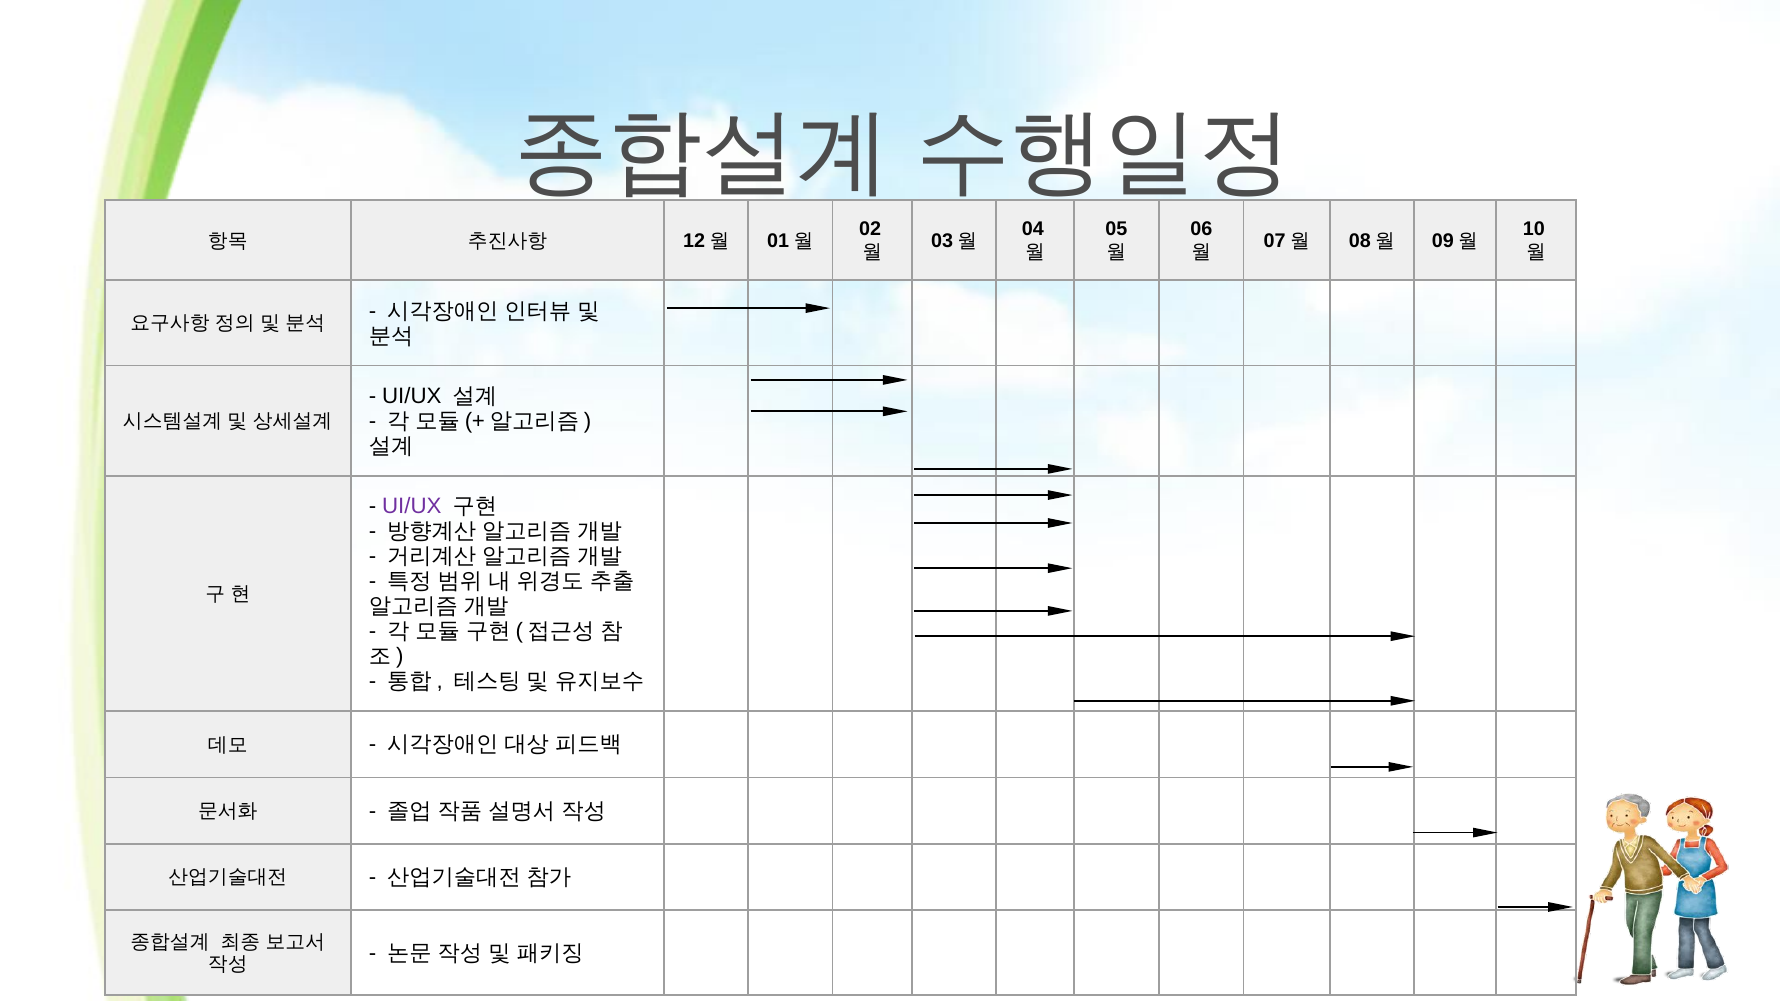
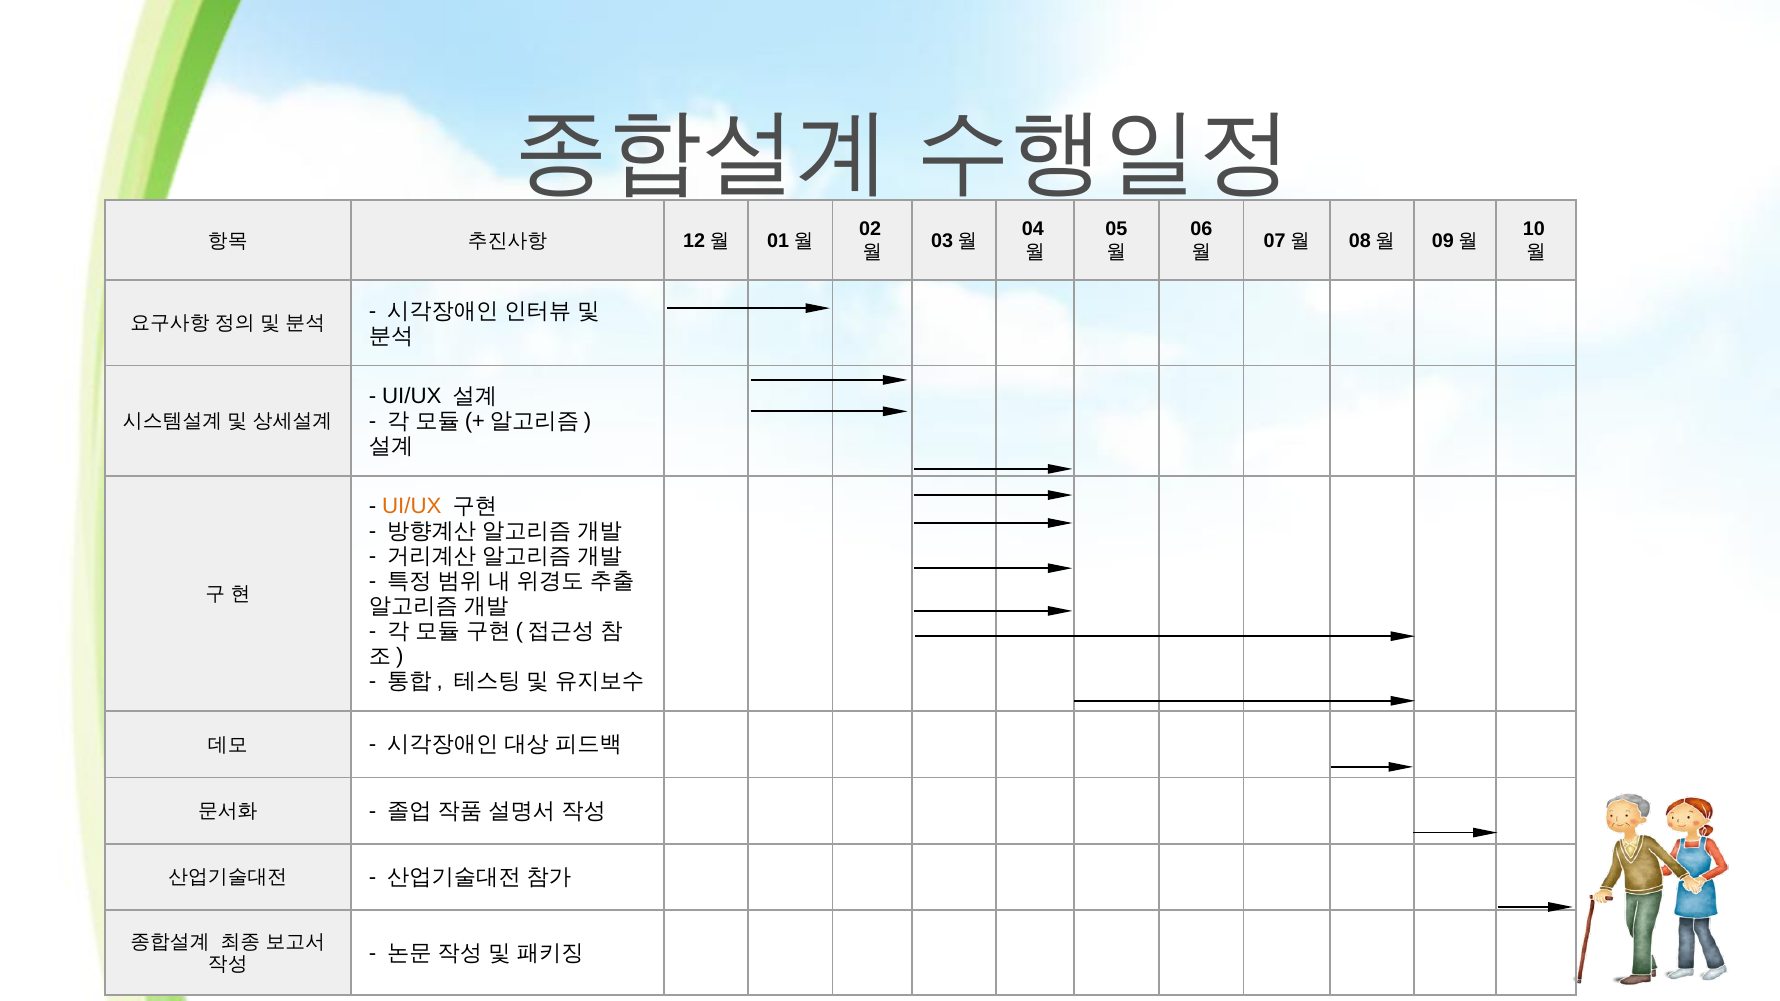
UI/UX at (412, 507) colour: purple -> orange
